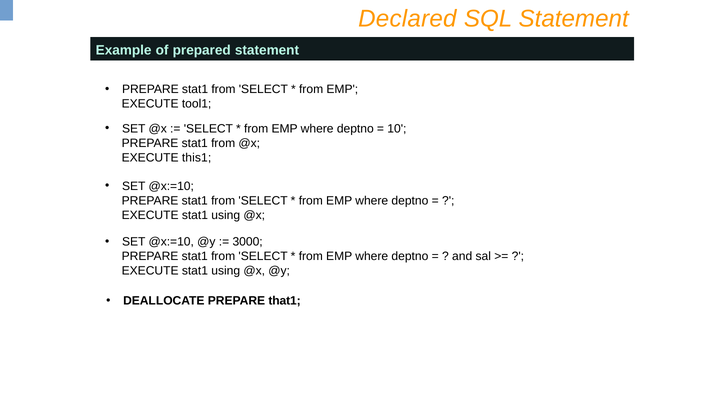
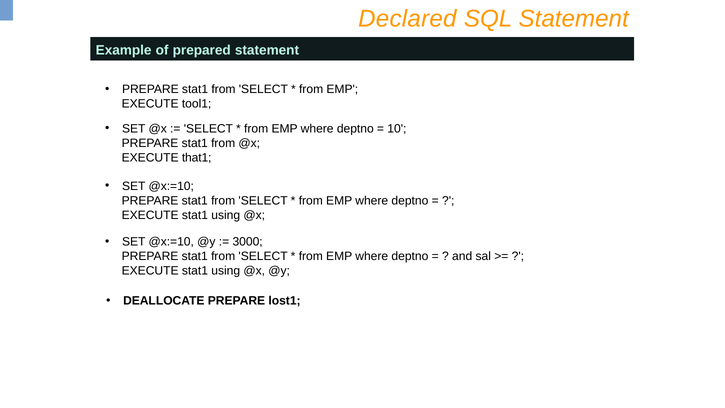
this1: this1 -> that1
that1: that1 -> lost1
